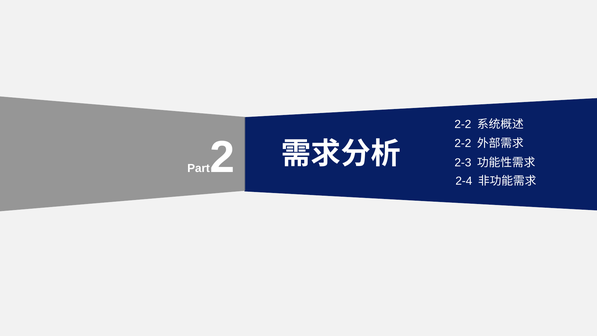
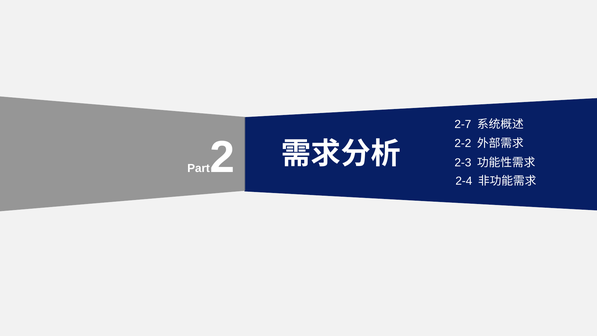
2-2 at (463, 124): 2-2 -> 2-7
